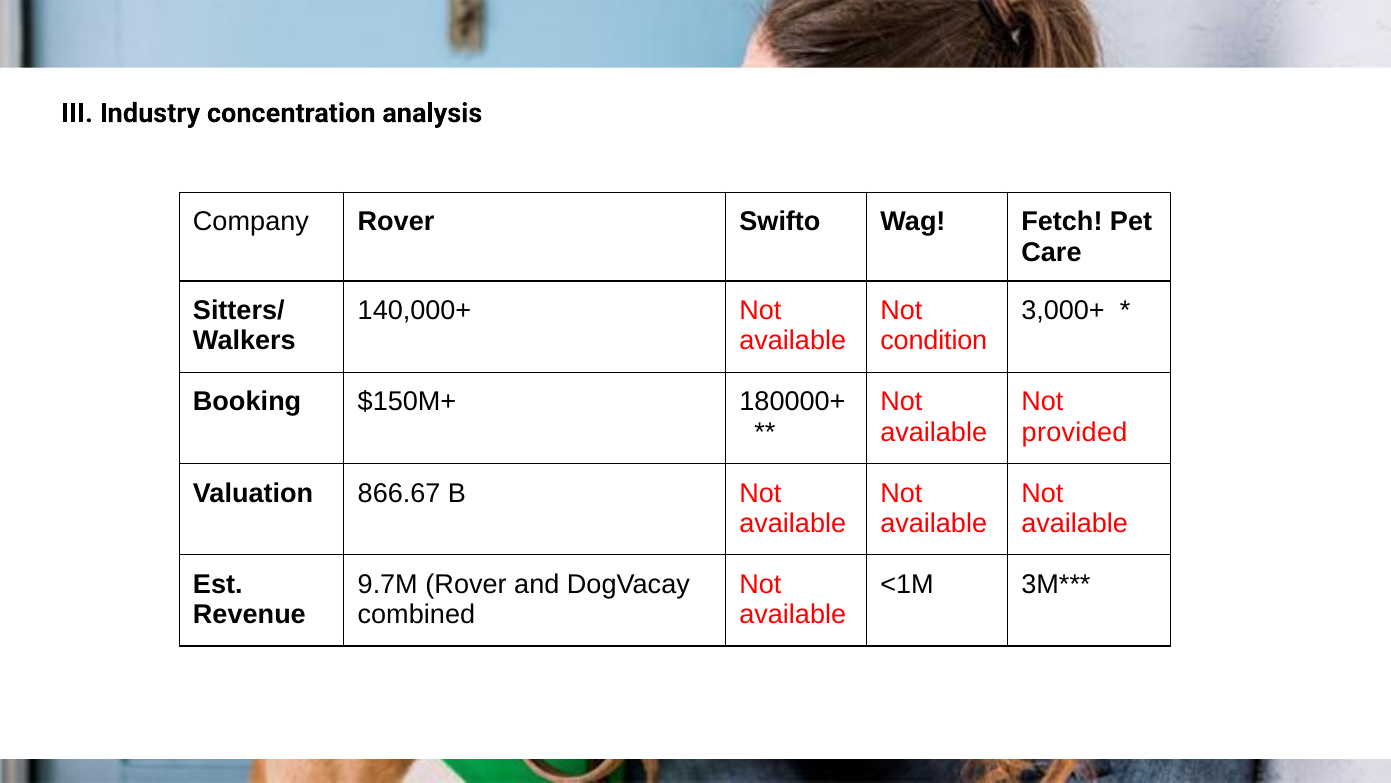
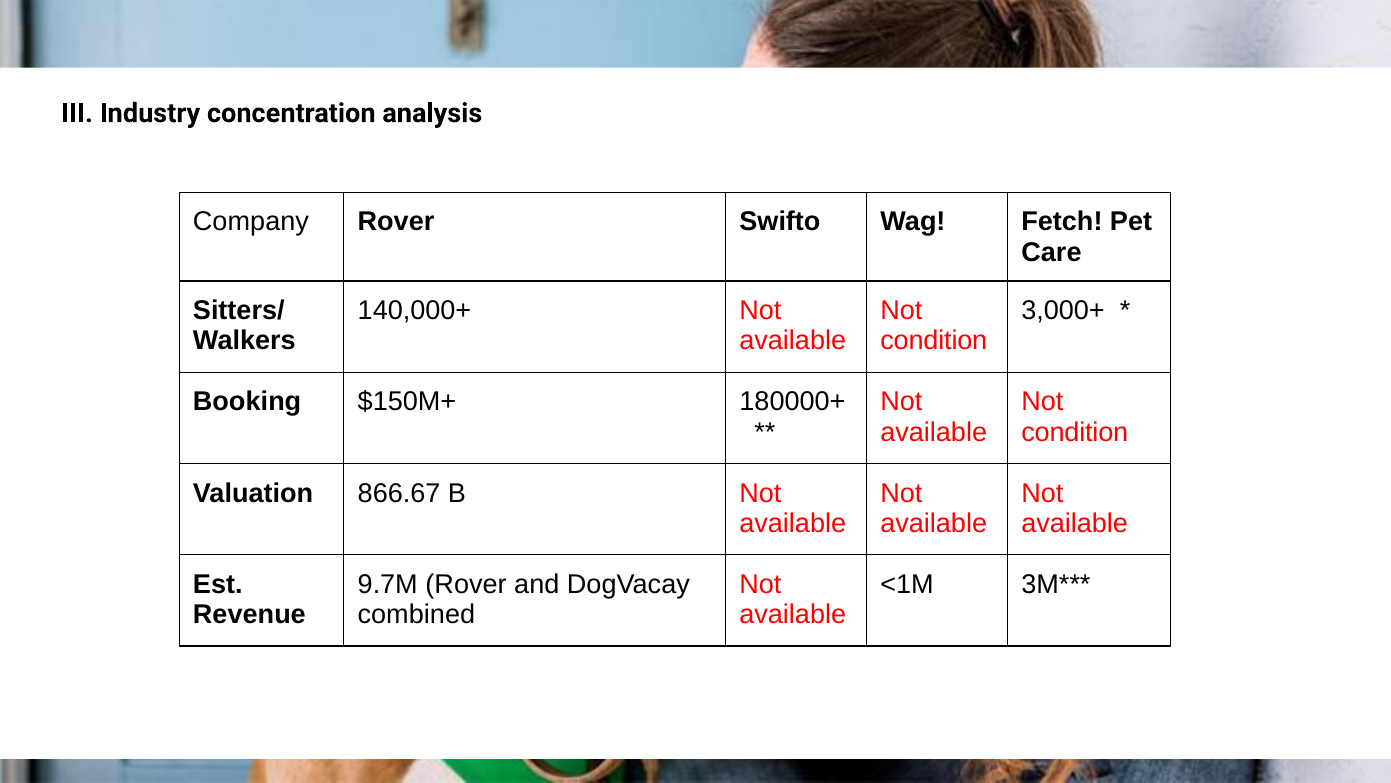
provided at (1075, 432): provided -> condition
